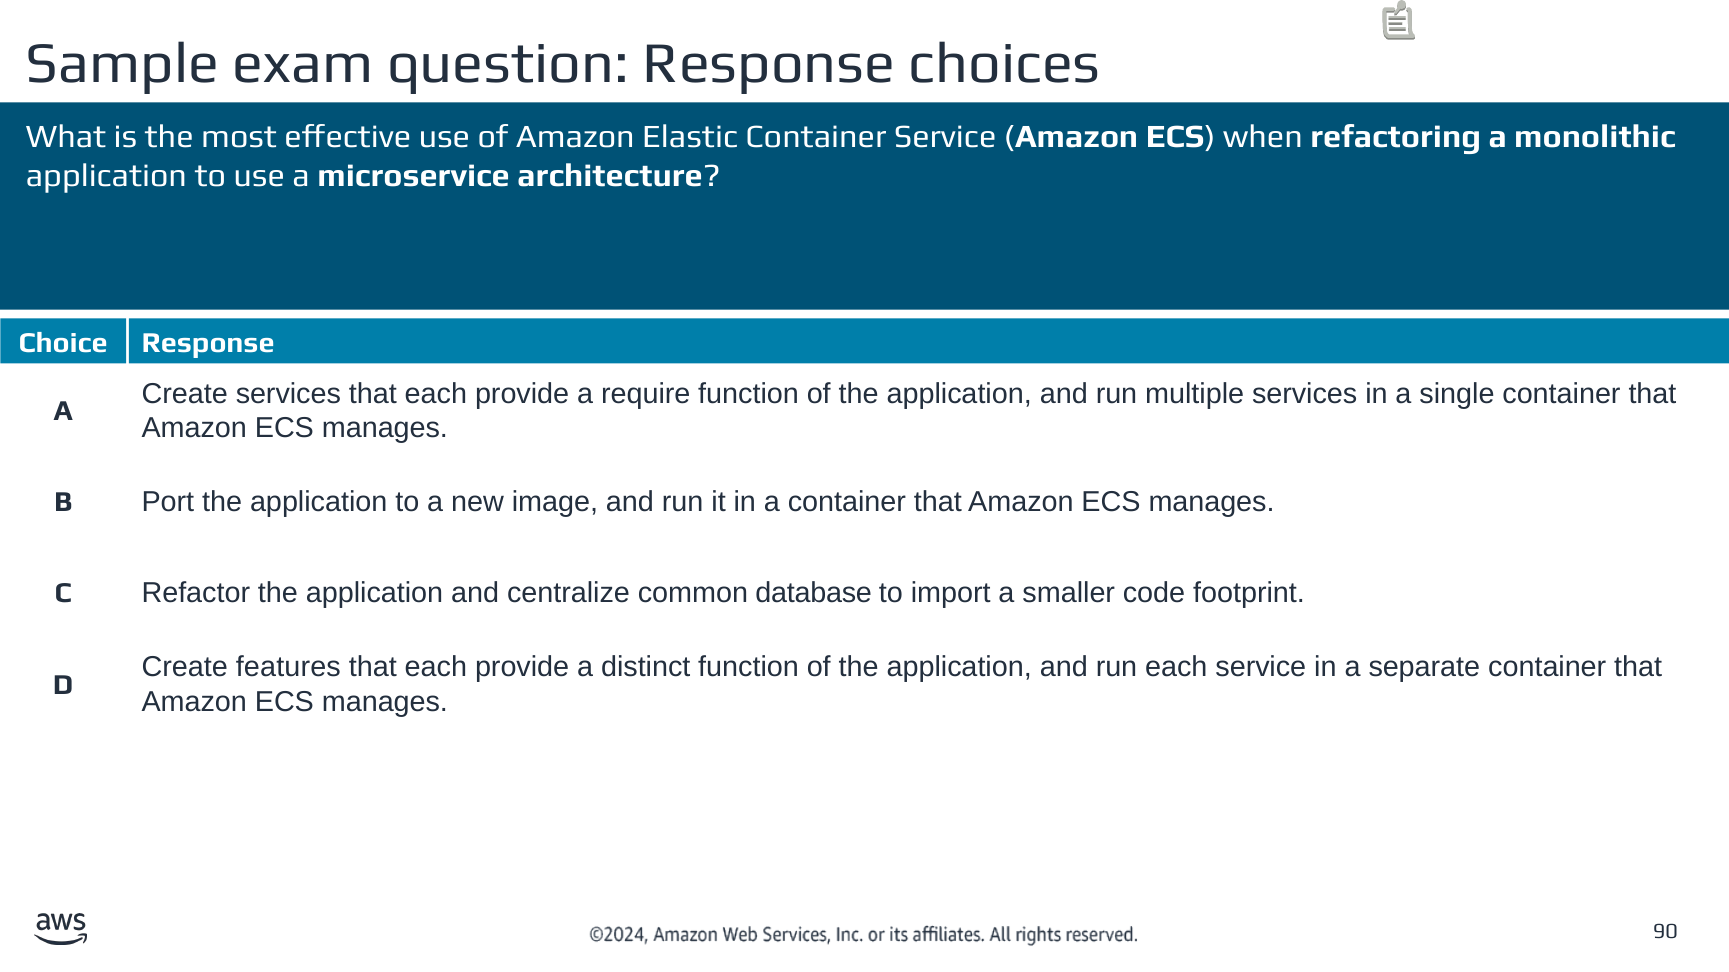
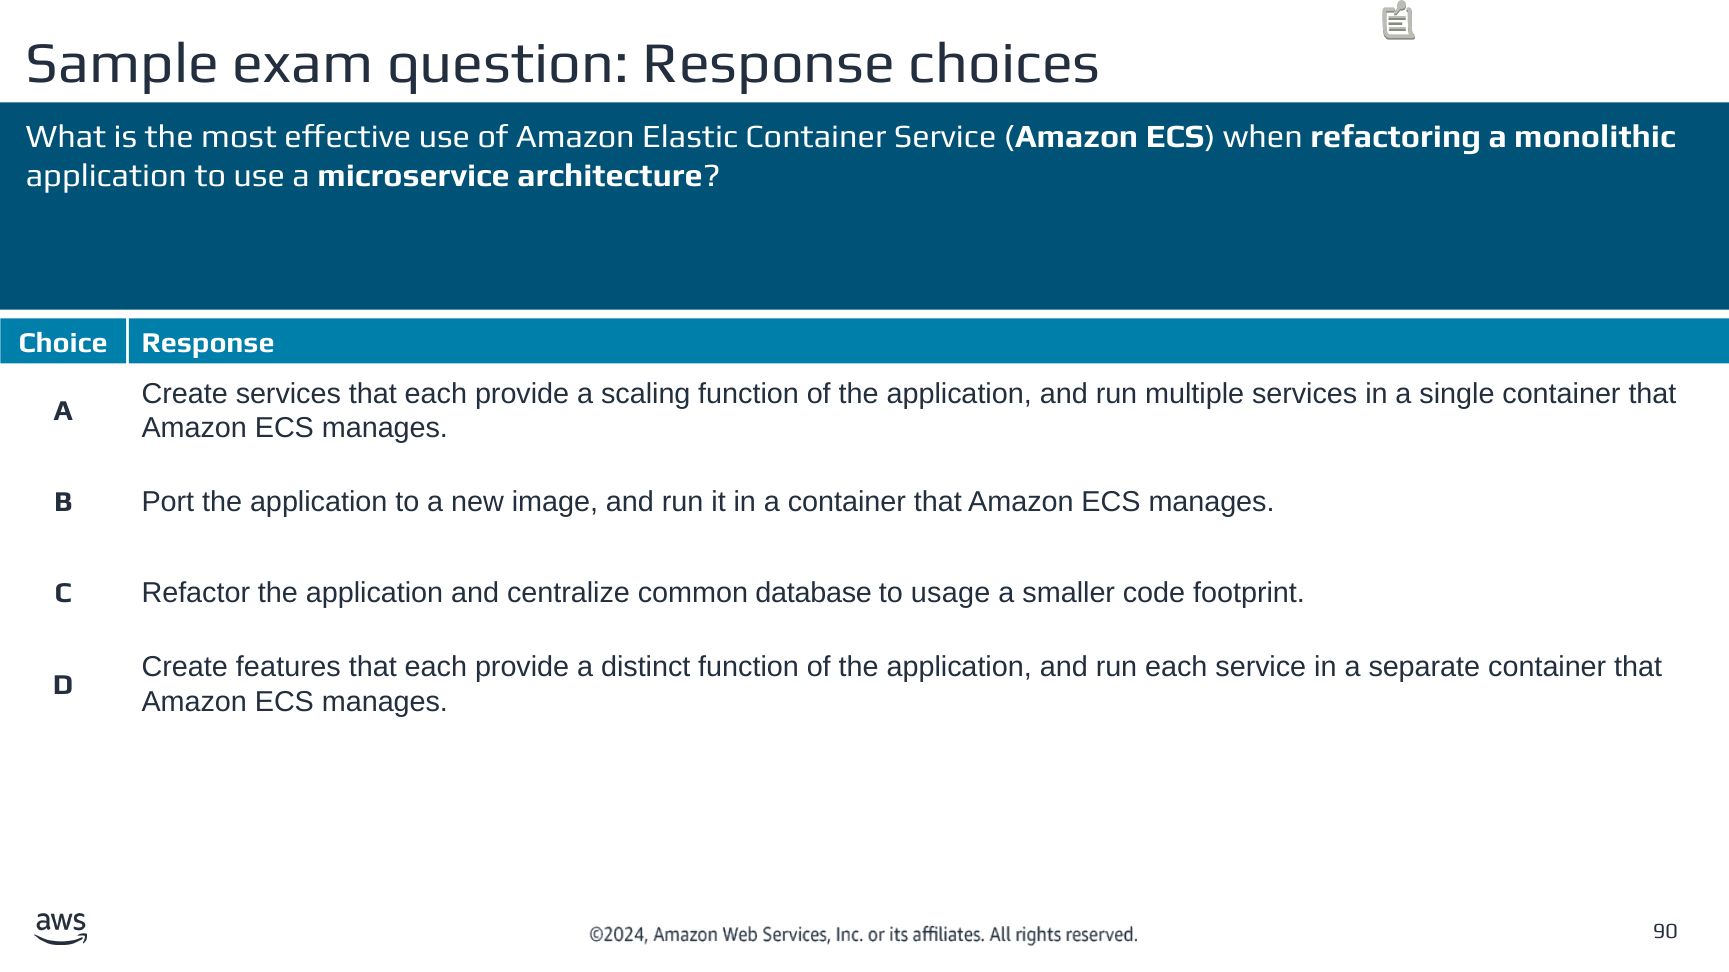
require: require -> scaling
import: import -> usage
